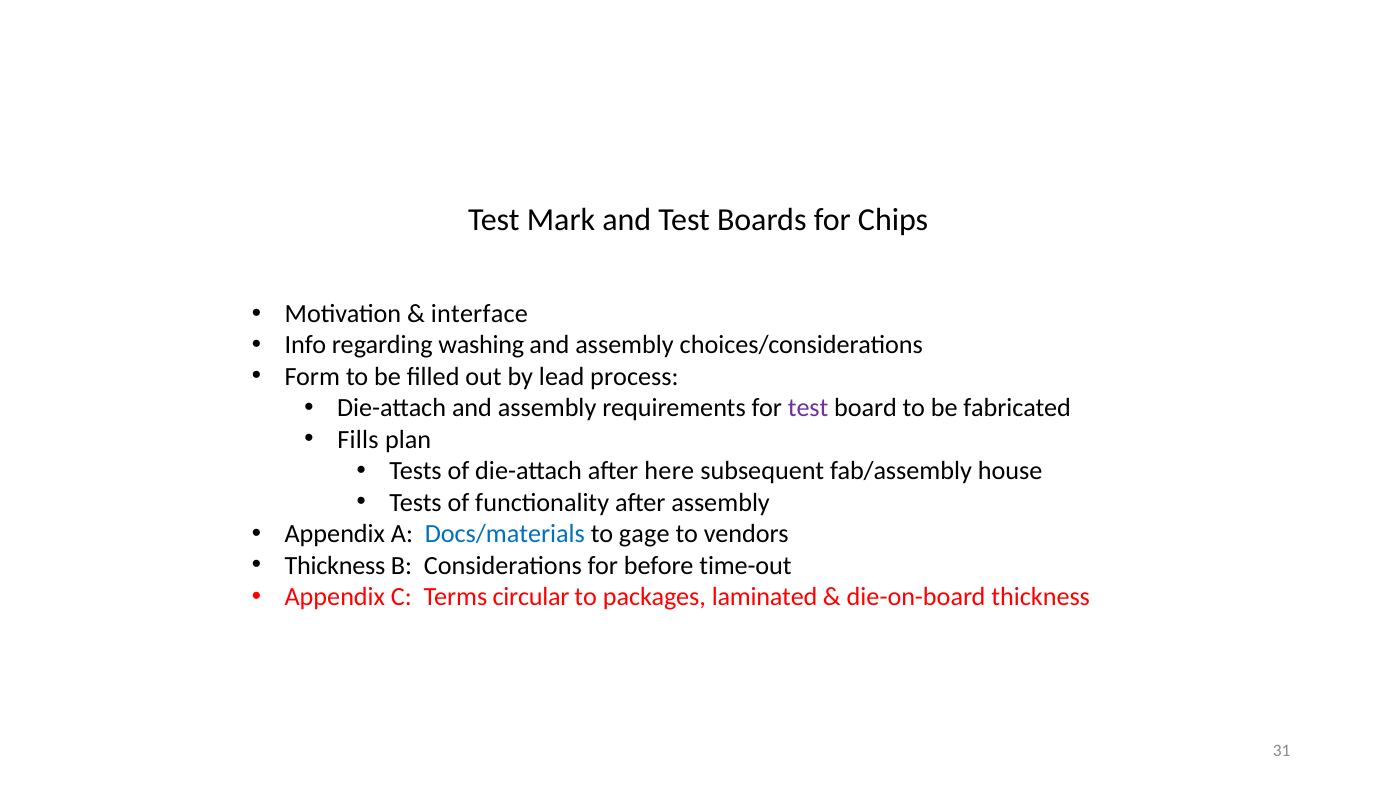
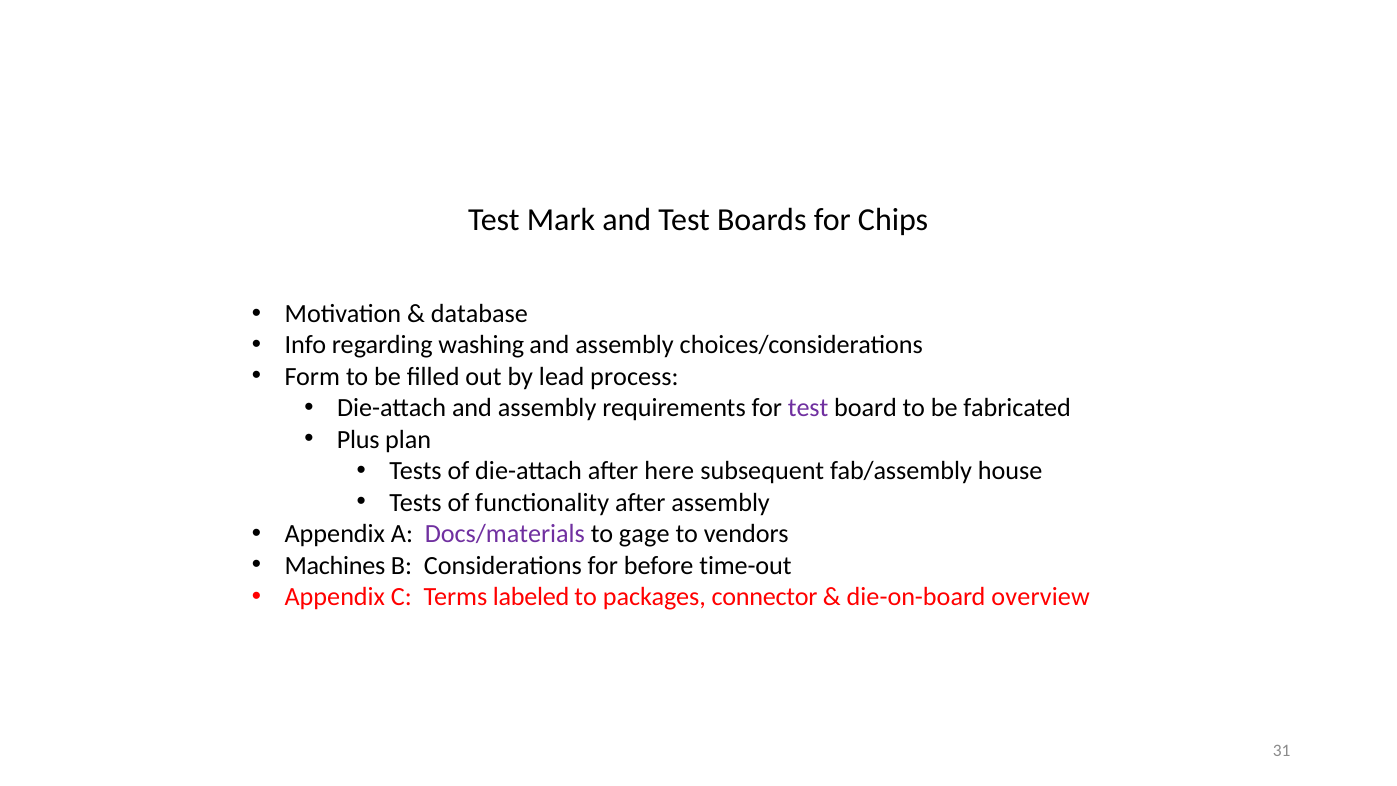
interface: interface -> database
Fills: Fills -> Plus
Docs/materials colour: blue -> purple
Thickness at (335, 565): Thickness -> Machines
circular: circular -> labeled
laminated: laminated -> connector
die-on-board thickness: thickness -> overview
